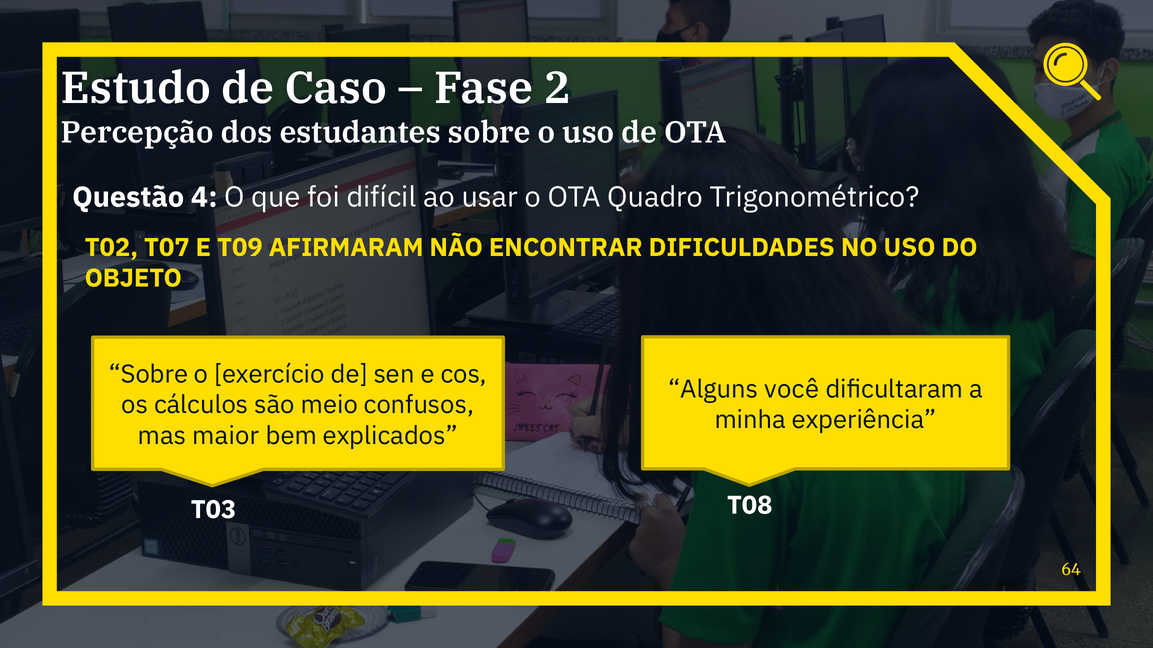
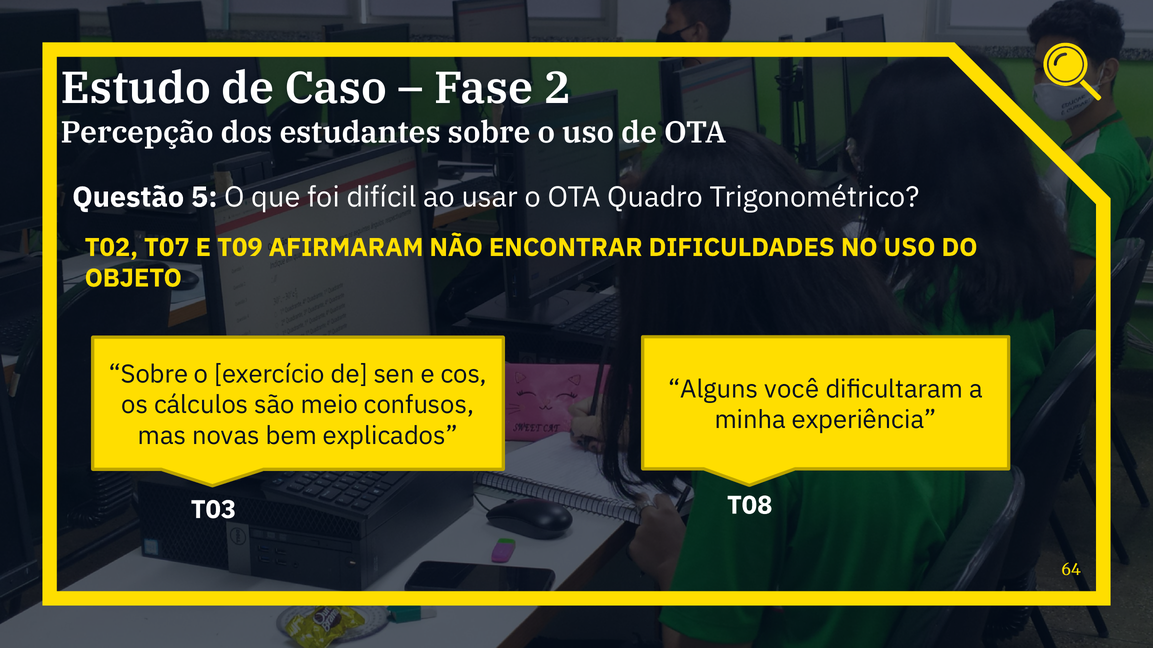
4: 4 -> 5
maior: maior -> novas
